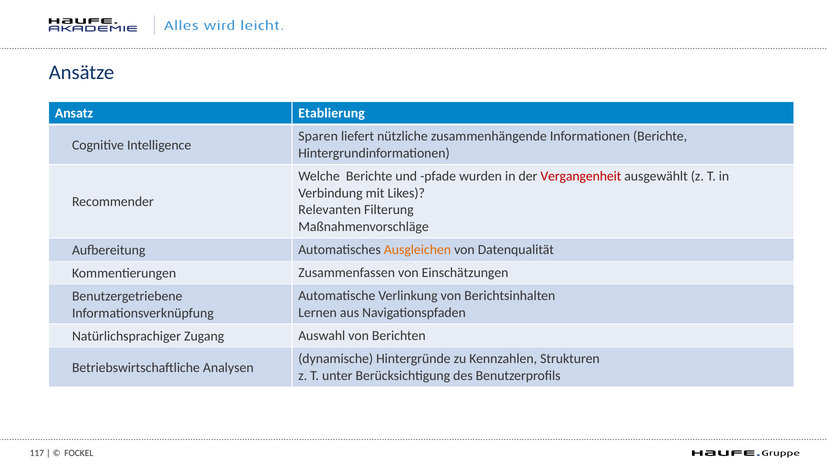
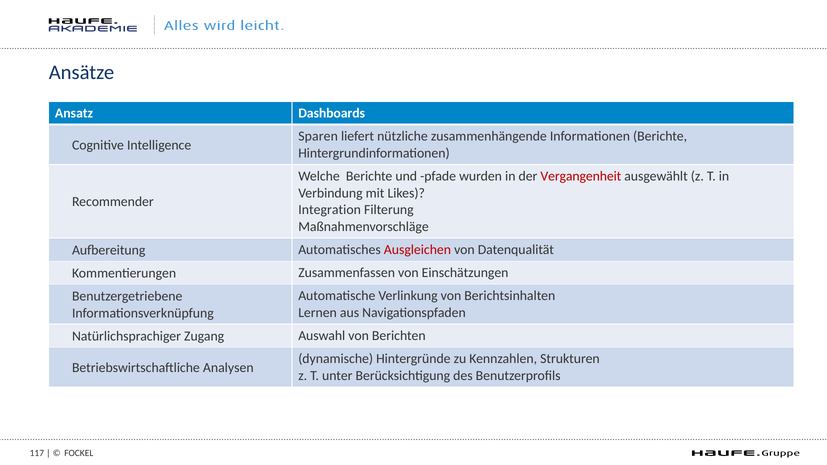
Etablierung: Etablierung -> Dashboards
Relevanten: Relevanten -> Integration
Ausgleichen colour: orange -> red
